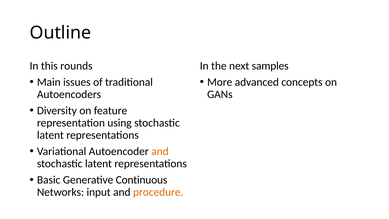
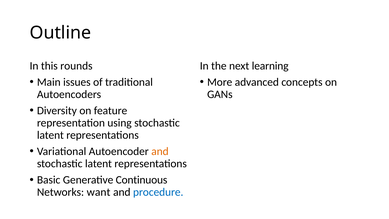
samples: samples -> learning
input: input -> want
procedure colour: orange -> blue
